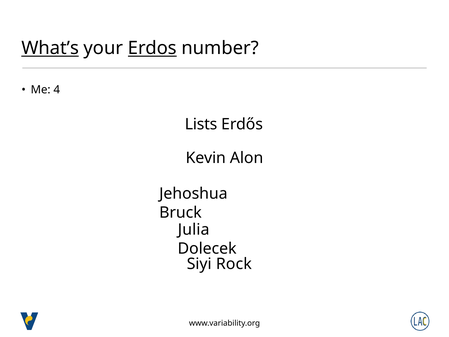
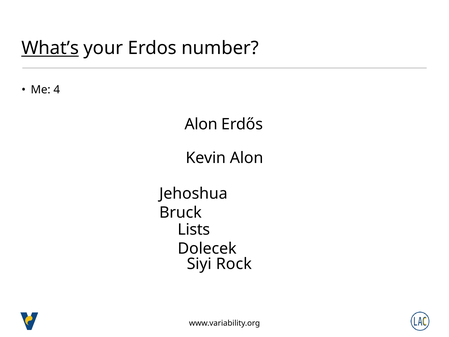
Erdos underline: present -> none
Lists at (201, 124): Lists -> Alon
Julia: Julia -> Lists
